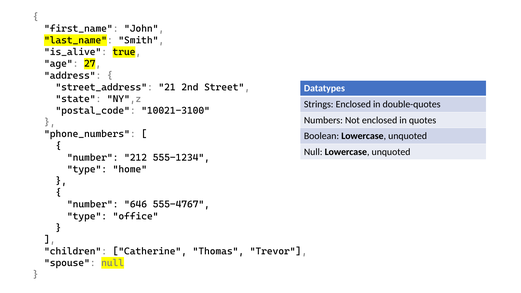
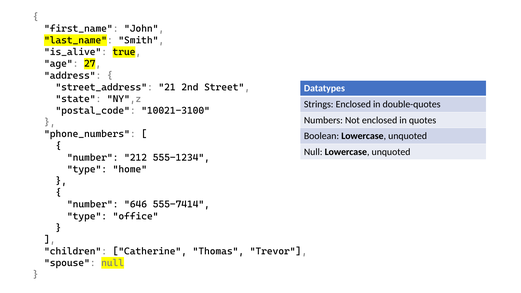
555-4767: 555-4767 -> 555-7414
